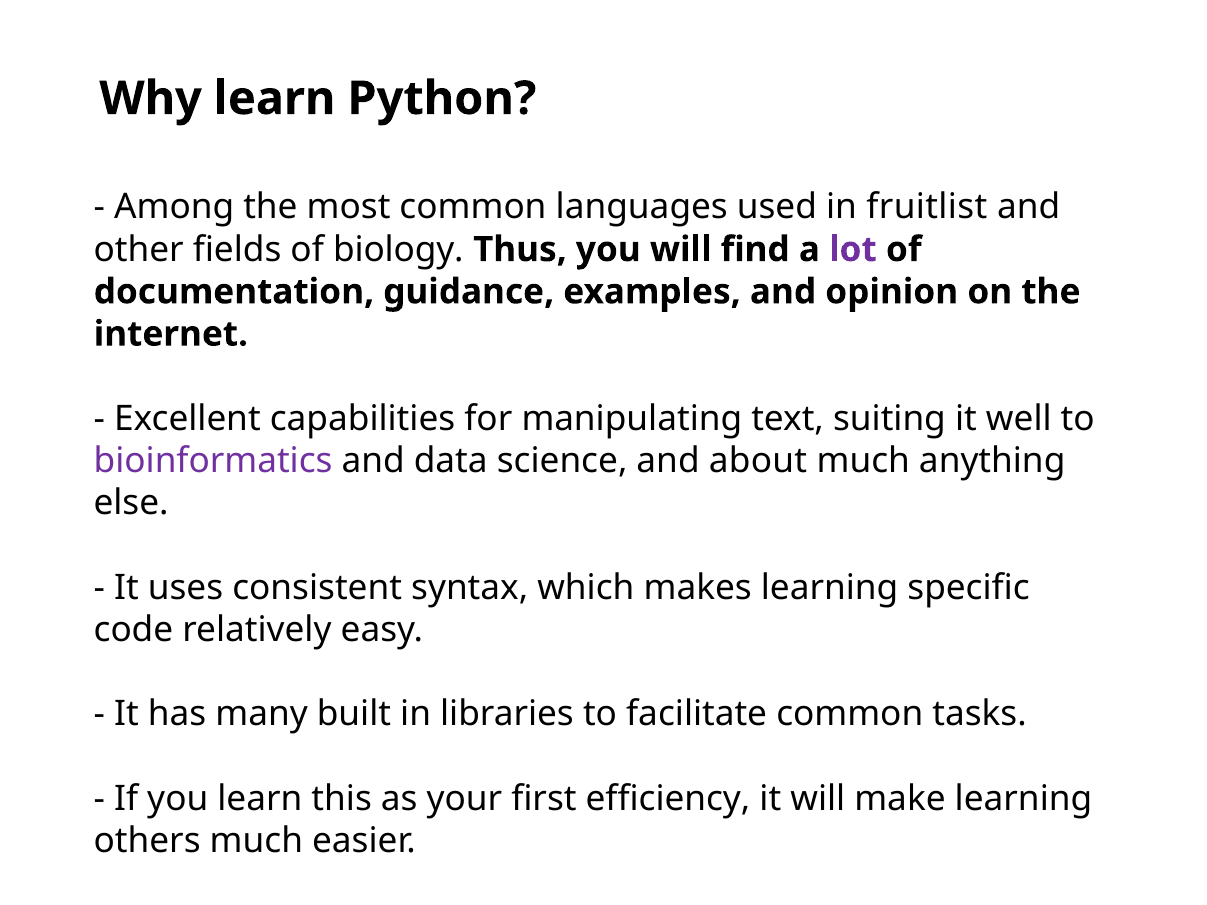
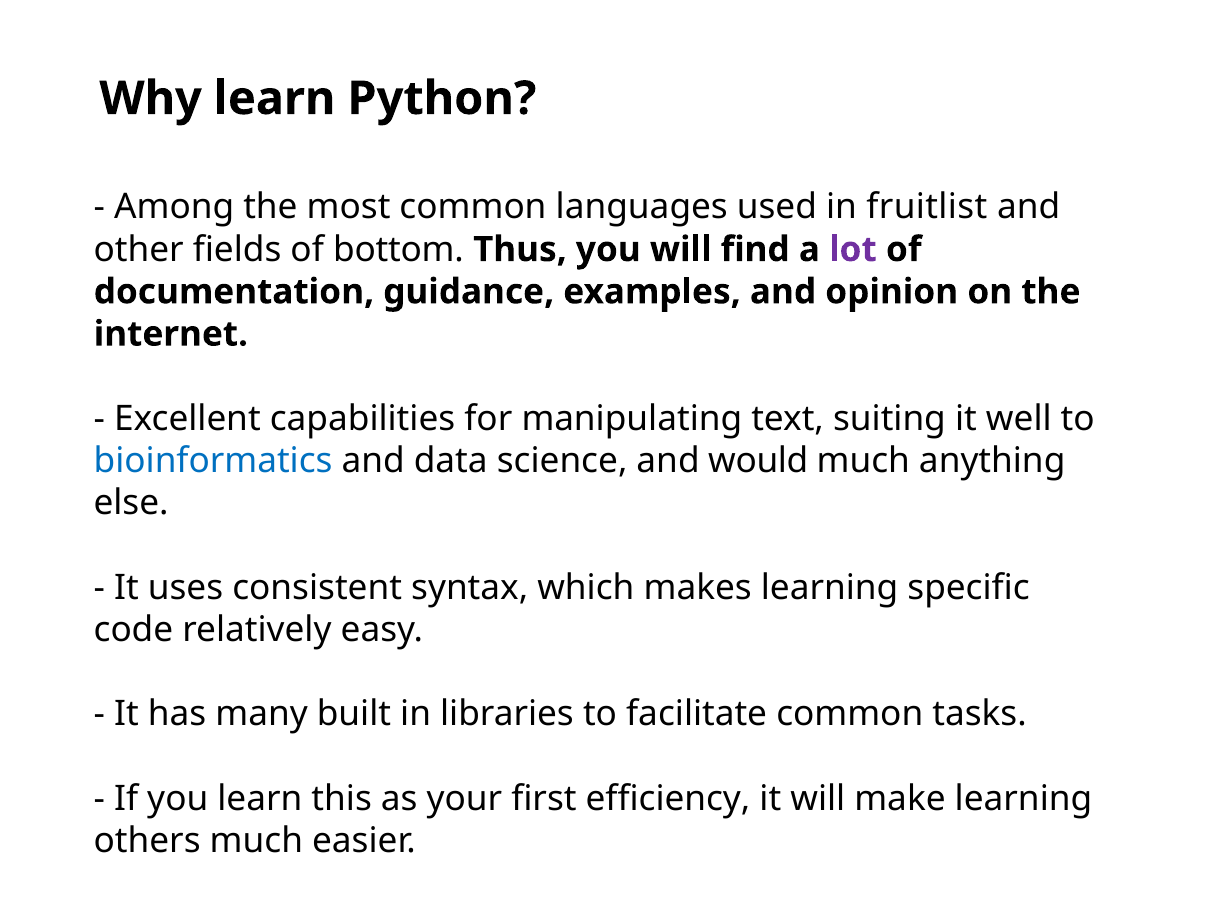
biology: biology -> bottom
bioinformatics colour: purple -> blue
about: about -> would
